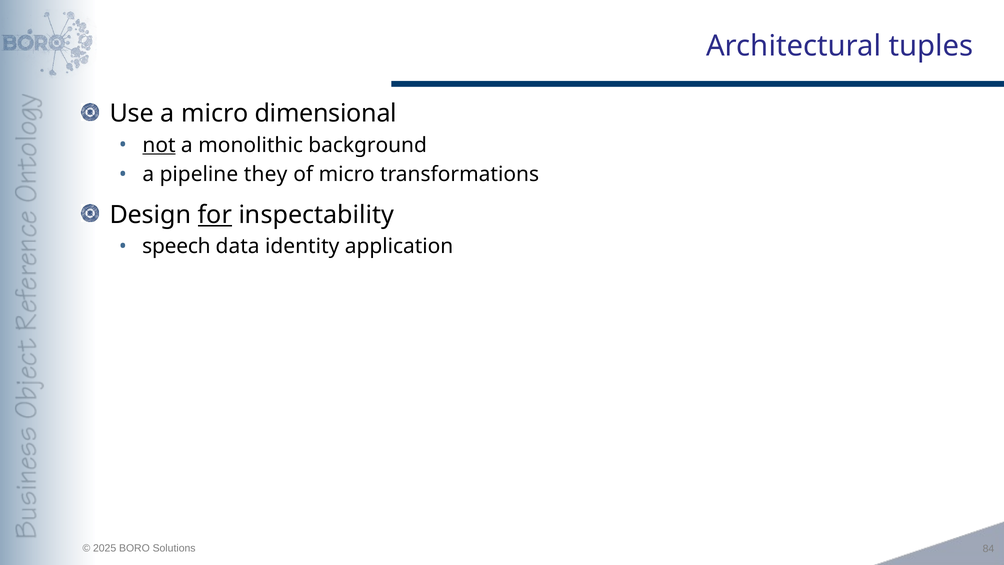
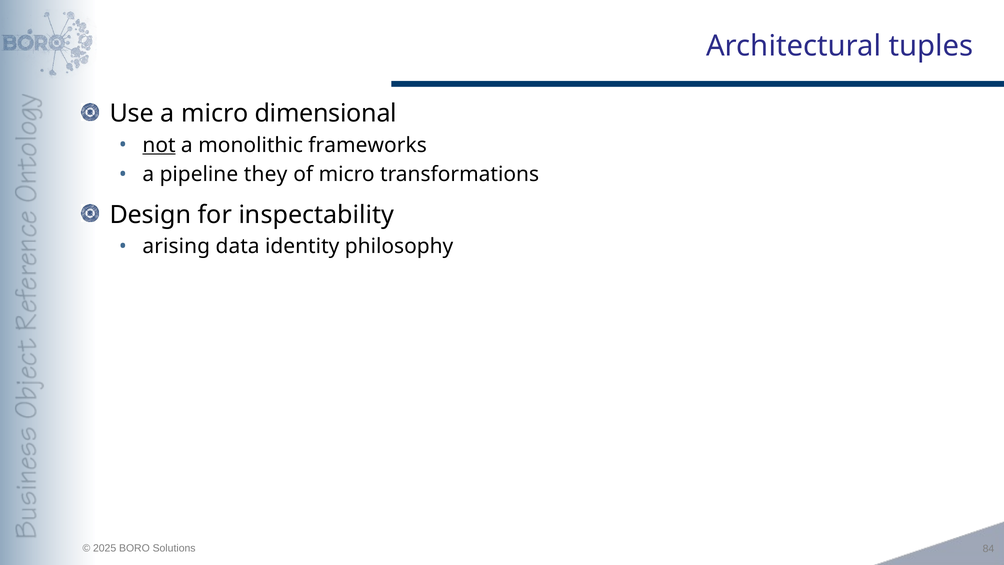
background: background -> frameworks
for underline: present -> none
speech: speech -> arising
application: application -> philosophy
